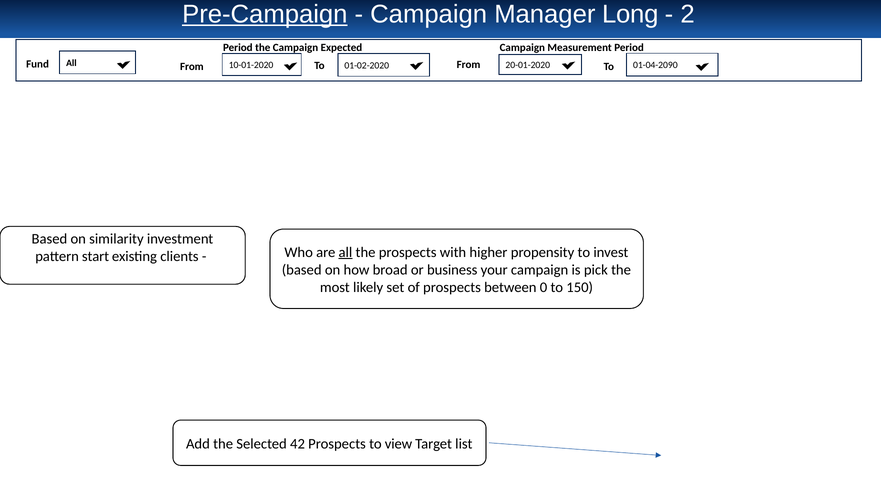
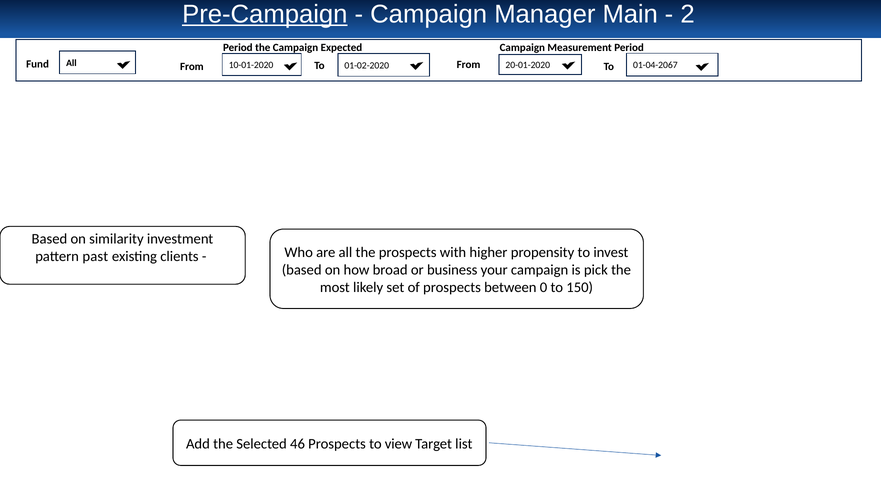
Long: Long -> Main
01-04-2090: 01-04-2090 -> 01-04-2067
pattern start: start -> past
all at (345, 252) underline: present -> none
42: 42 -> 46
